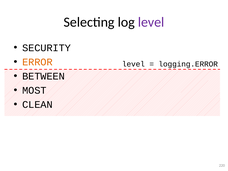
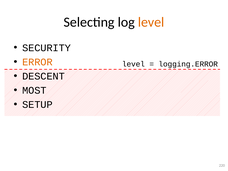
level at (151, 22) colour: purple -> orange
BETWEEN: BETWEEN -> DESCENT
CLEAN: CLEAN -> SETUP
